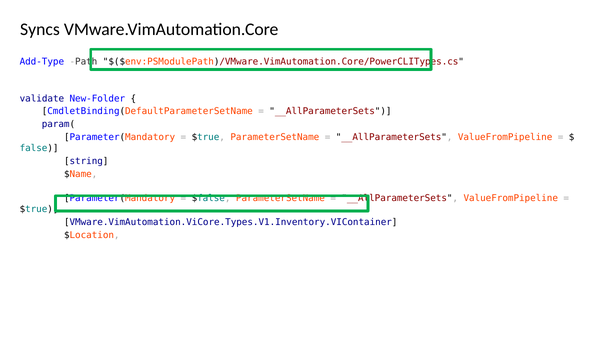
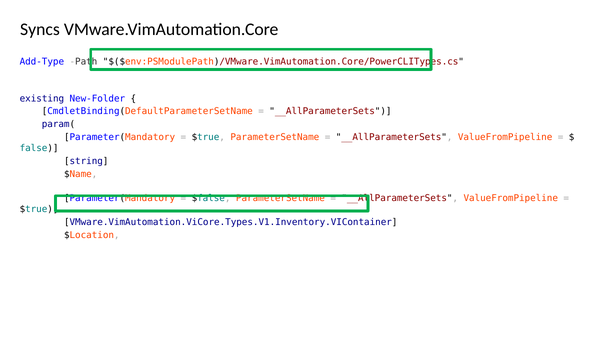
validate: validate -> existing
